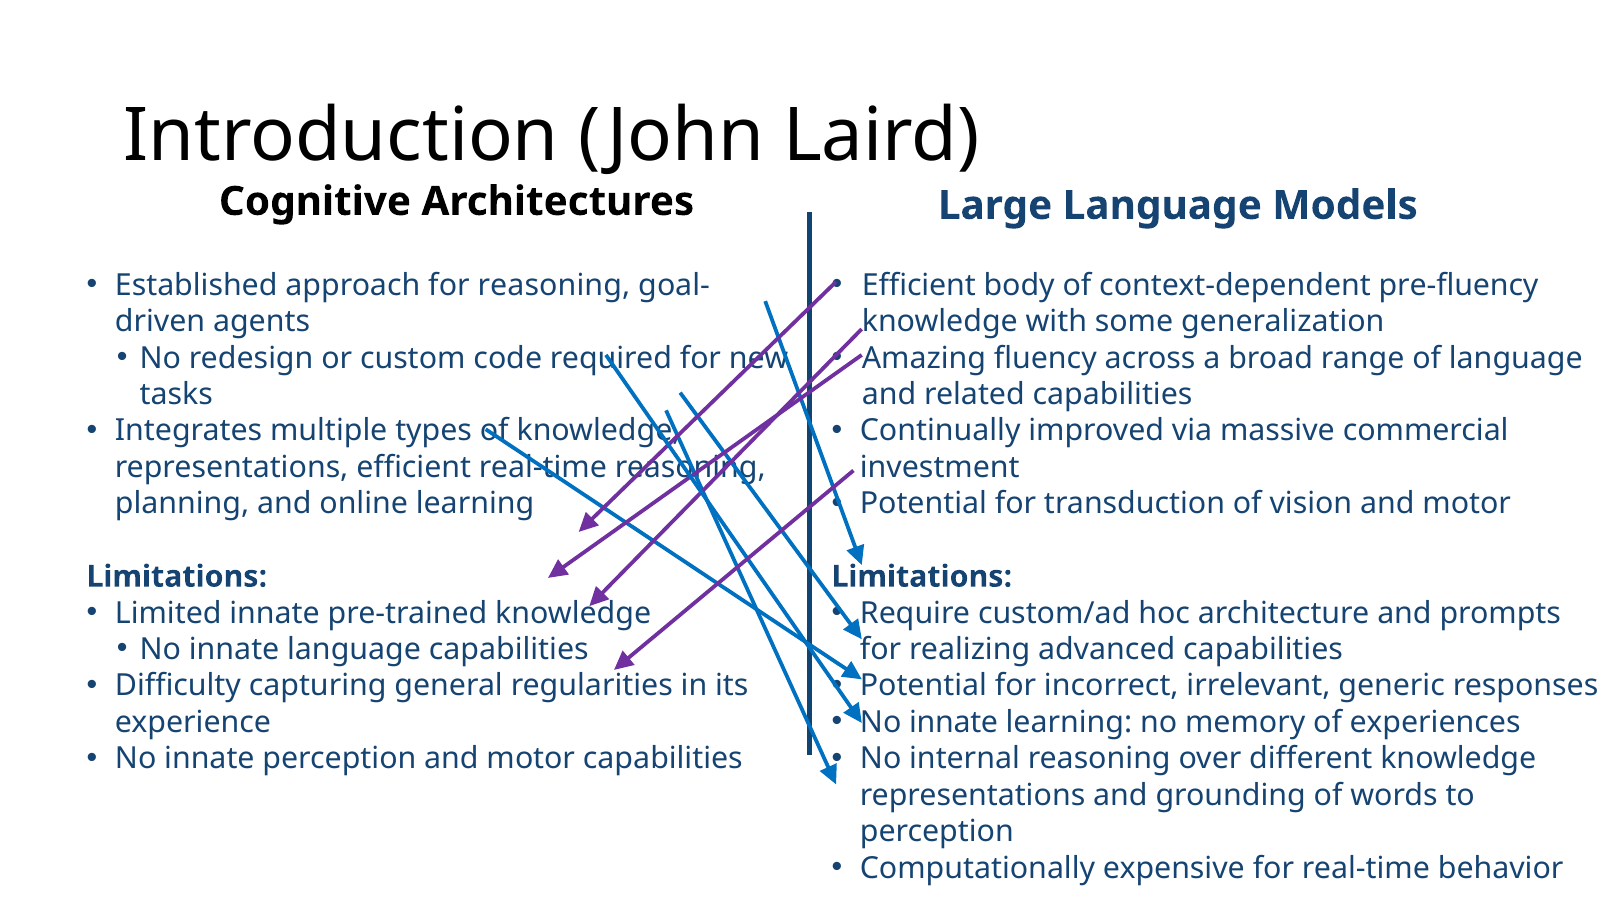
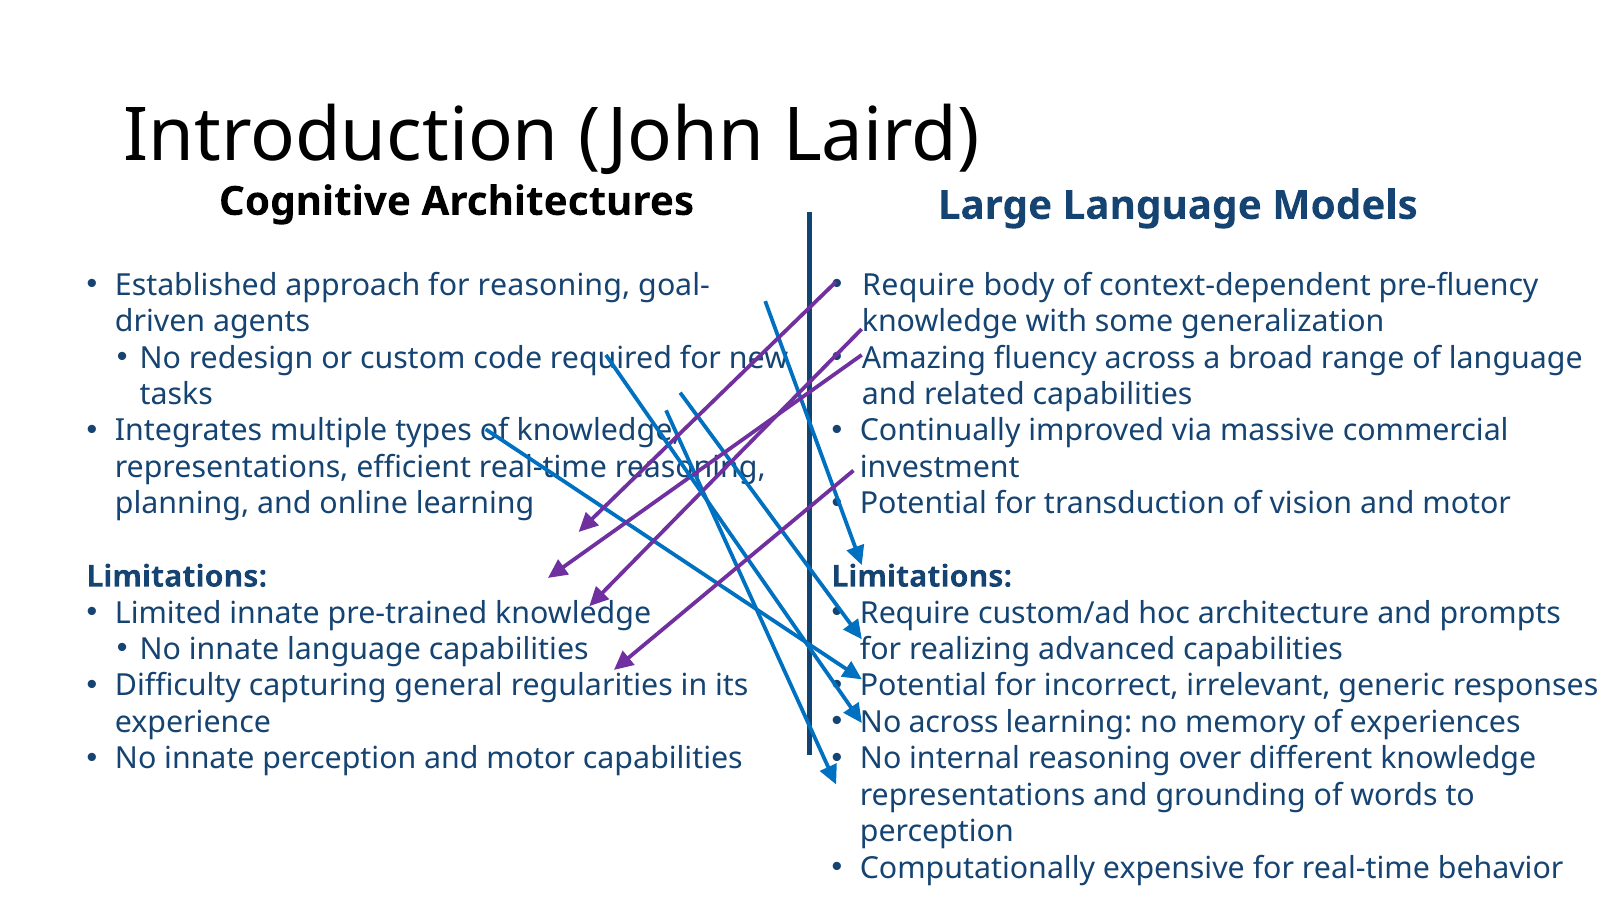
Efficient at (919, 285): Efficient -> Require
innate at (954, 722): innate -> across
